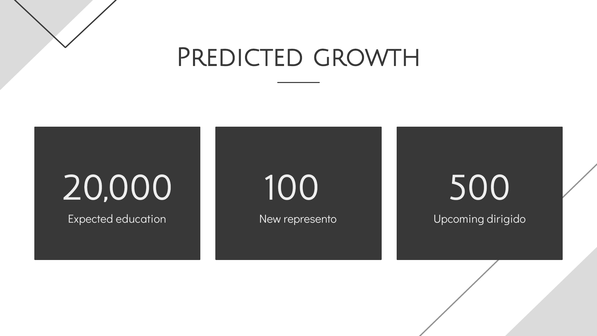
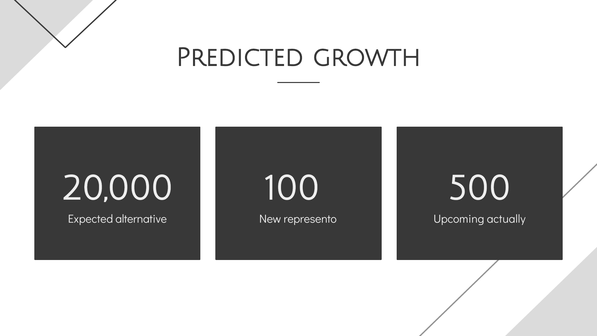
education: education -> alternative
dirigido: dirigido -> actually
